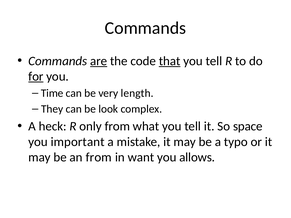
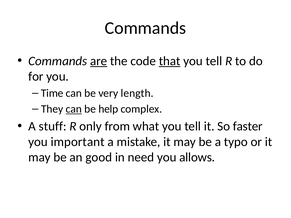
for underline: present -> none
can at (74, 109) underline: none -> present
look: look -> help
heck: heck -> stuff
space: space -> faster
an from: from -> good
want: want -> need
